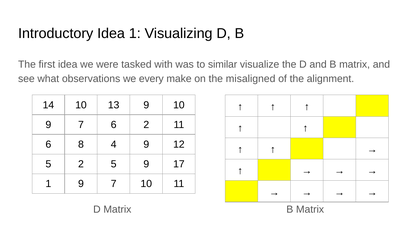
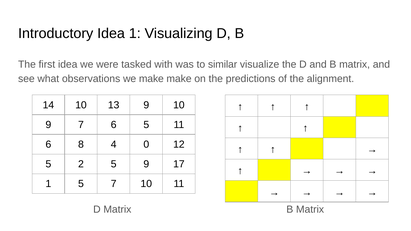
we every: every -> make
misaligned: misaligned -> predictions
6 2: 2 -> 5
4 9: 9 -> 0
1 9: 9 -> 5
